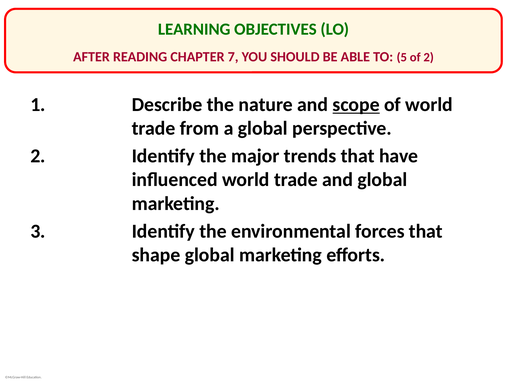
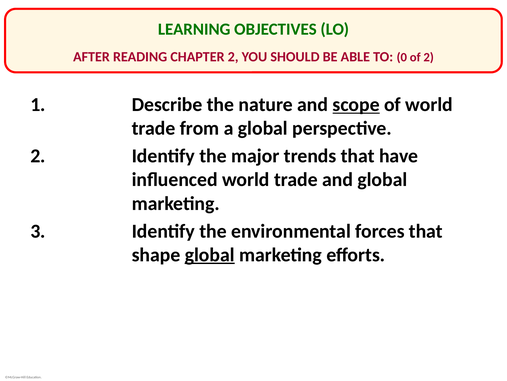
CHAPTER 7: 7 -> 2
5: 5 -> 0
global at (210, 254) underline: none -> present
